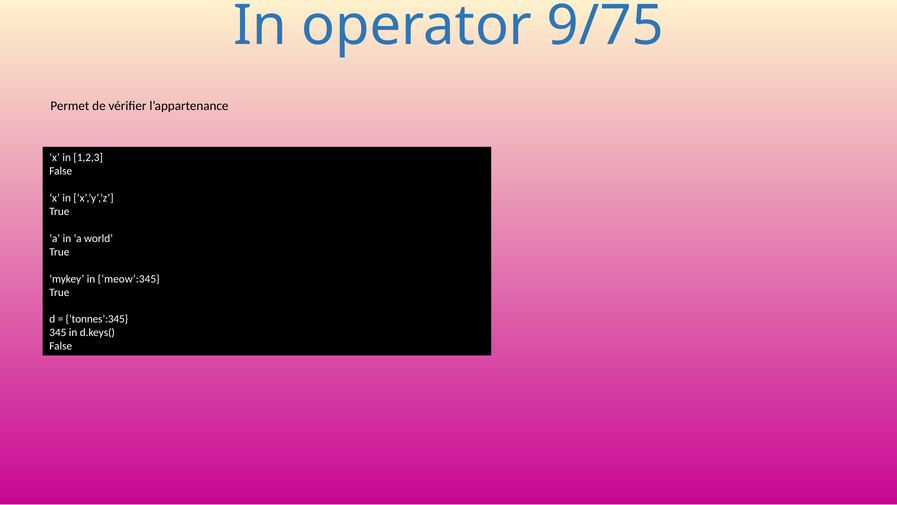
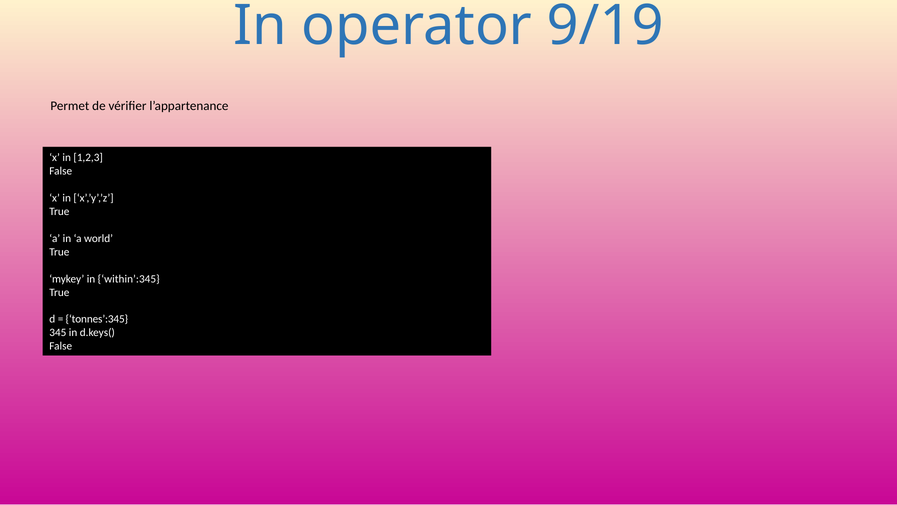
9/75: 9/75 -> 9/19
meow’:345: meow’:345 -> within’:345
